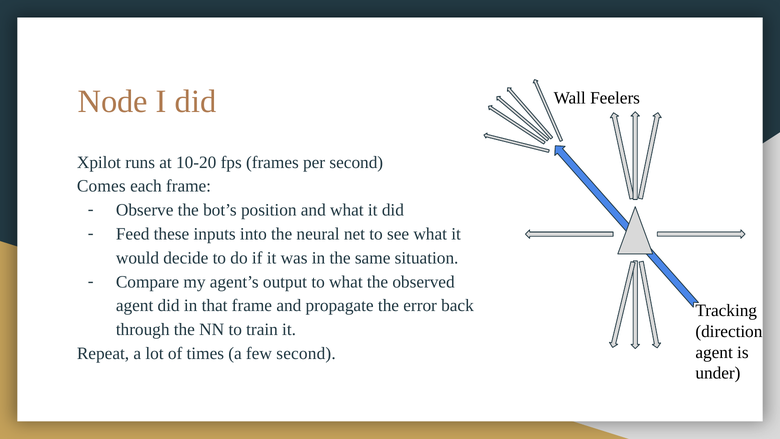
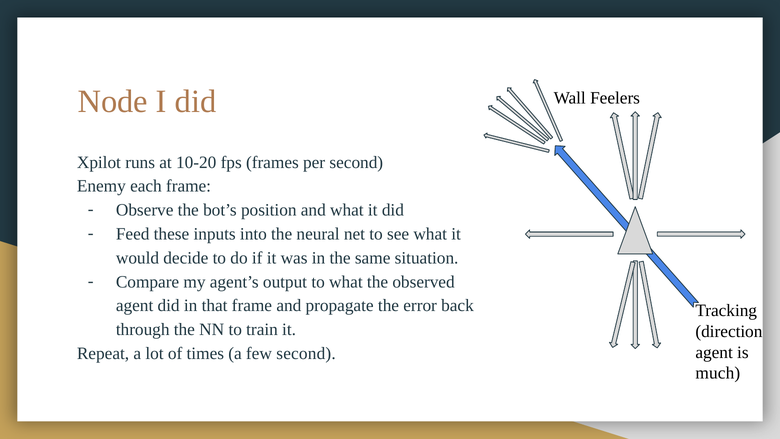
Comes: Comes -> Enemy
under: under -> much
